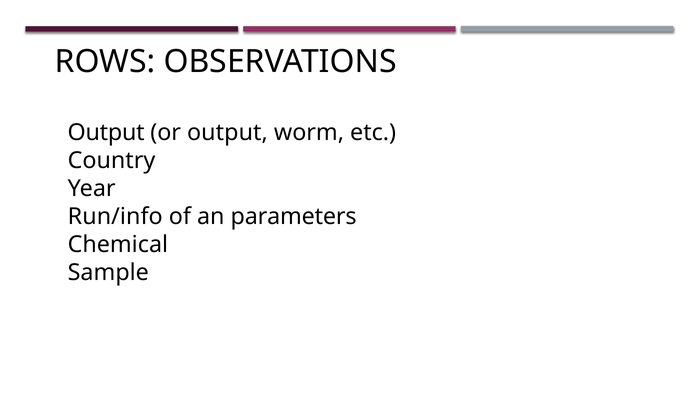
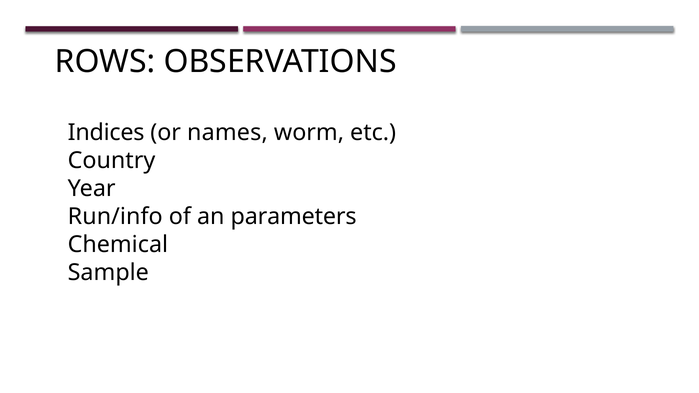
Output at (106, 133): Output -> Indices
or output: output -> names
